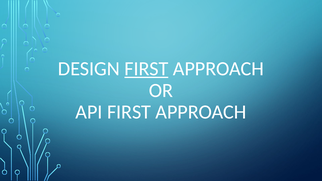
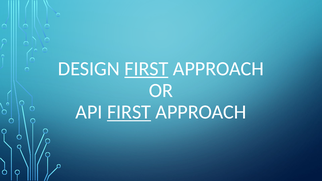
FIRST at (129, 112) underline: none -> present
